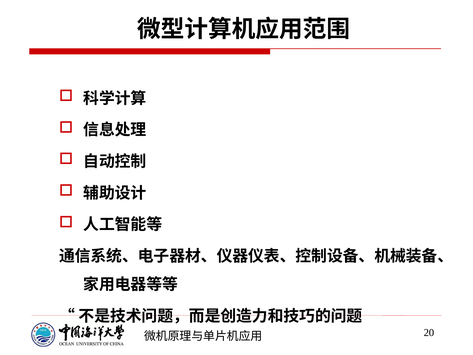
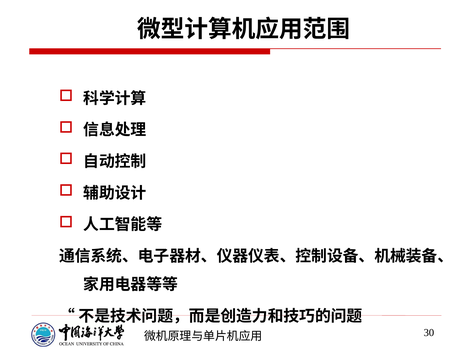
20: 20 -> 30
